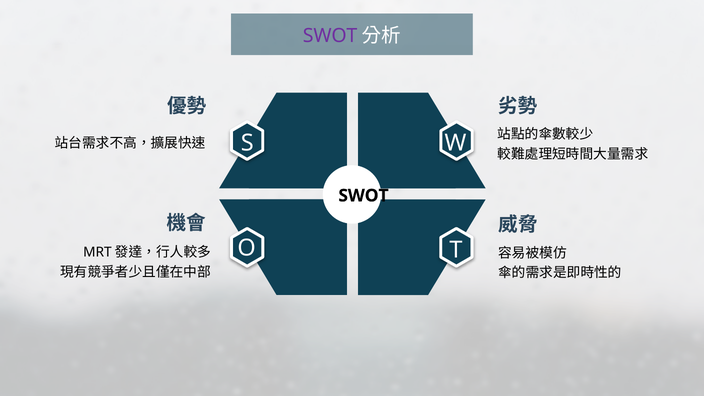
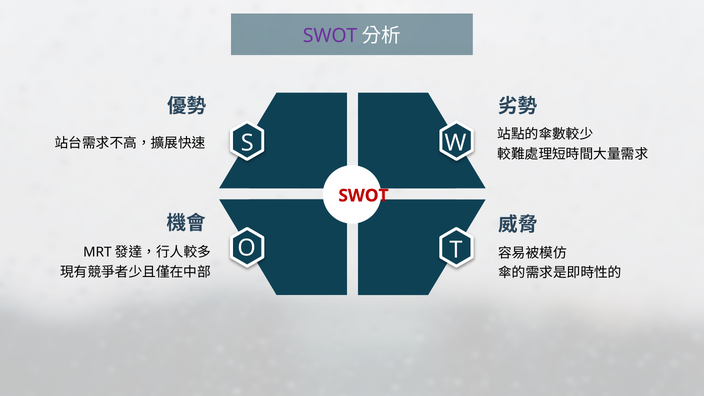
SWOT at (363, 196) colour: black -> red
